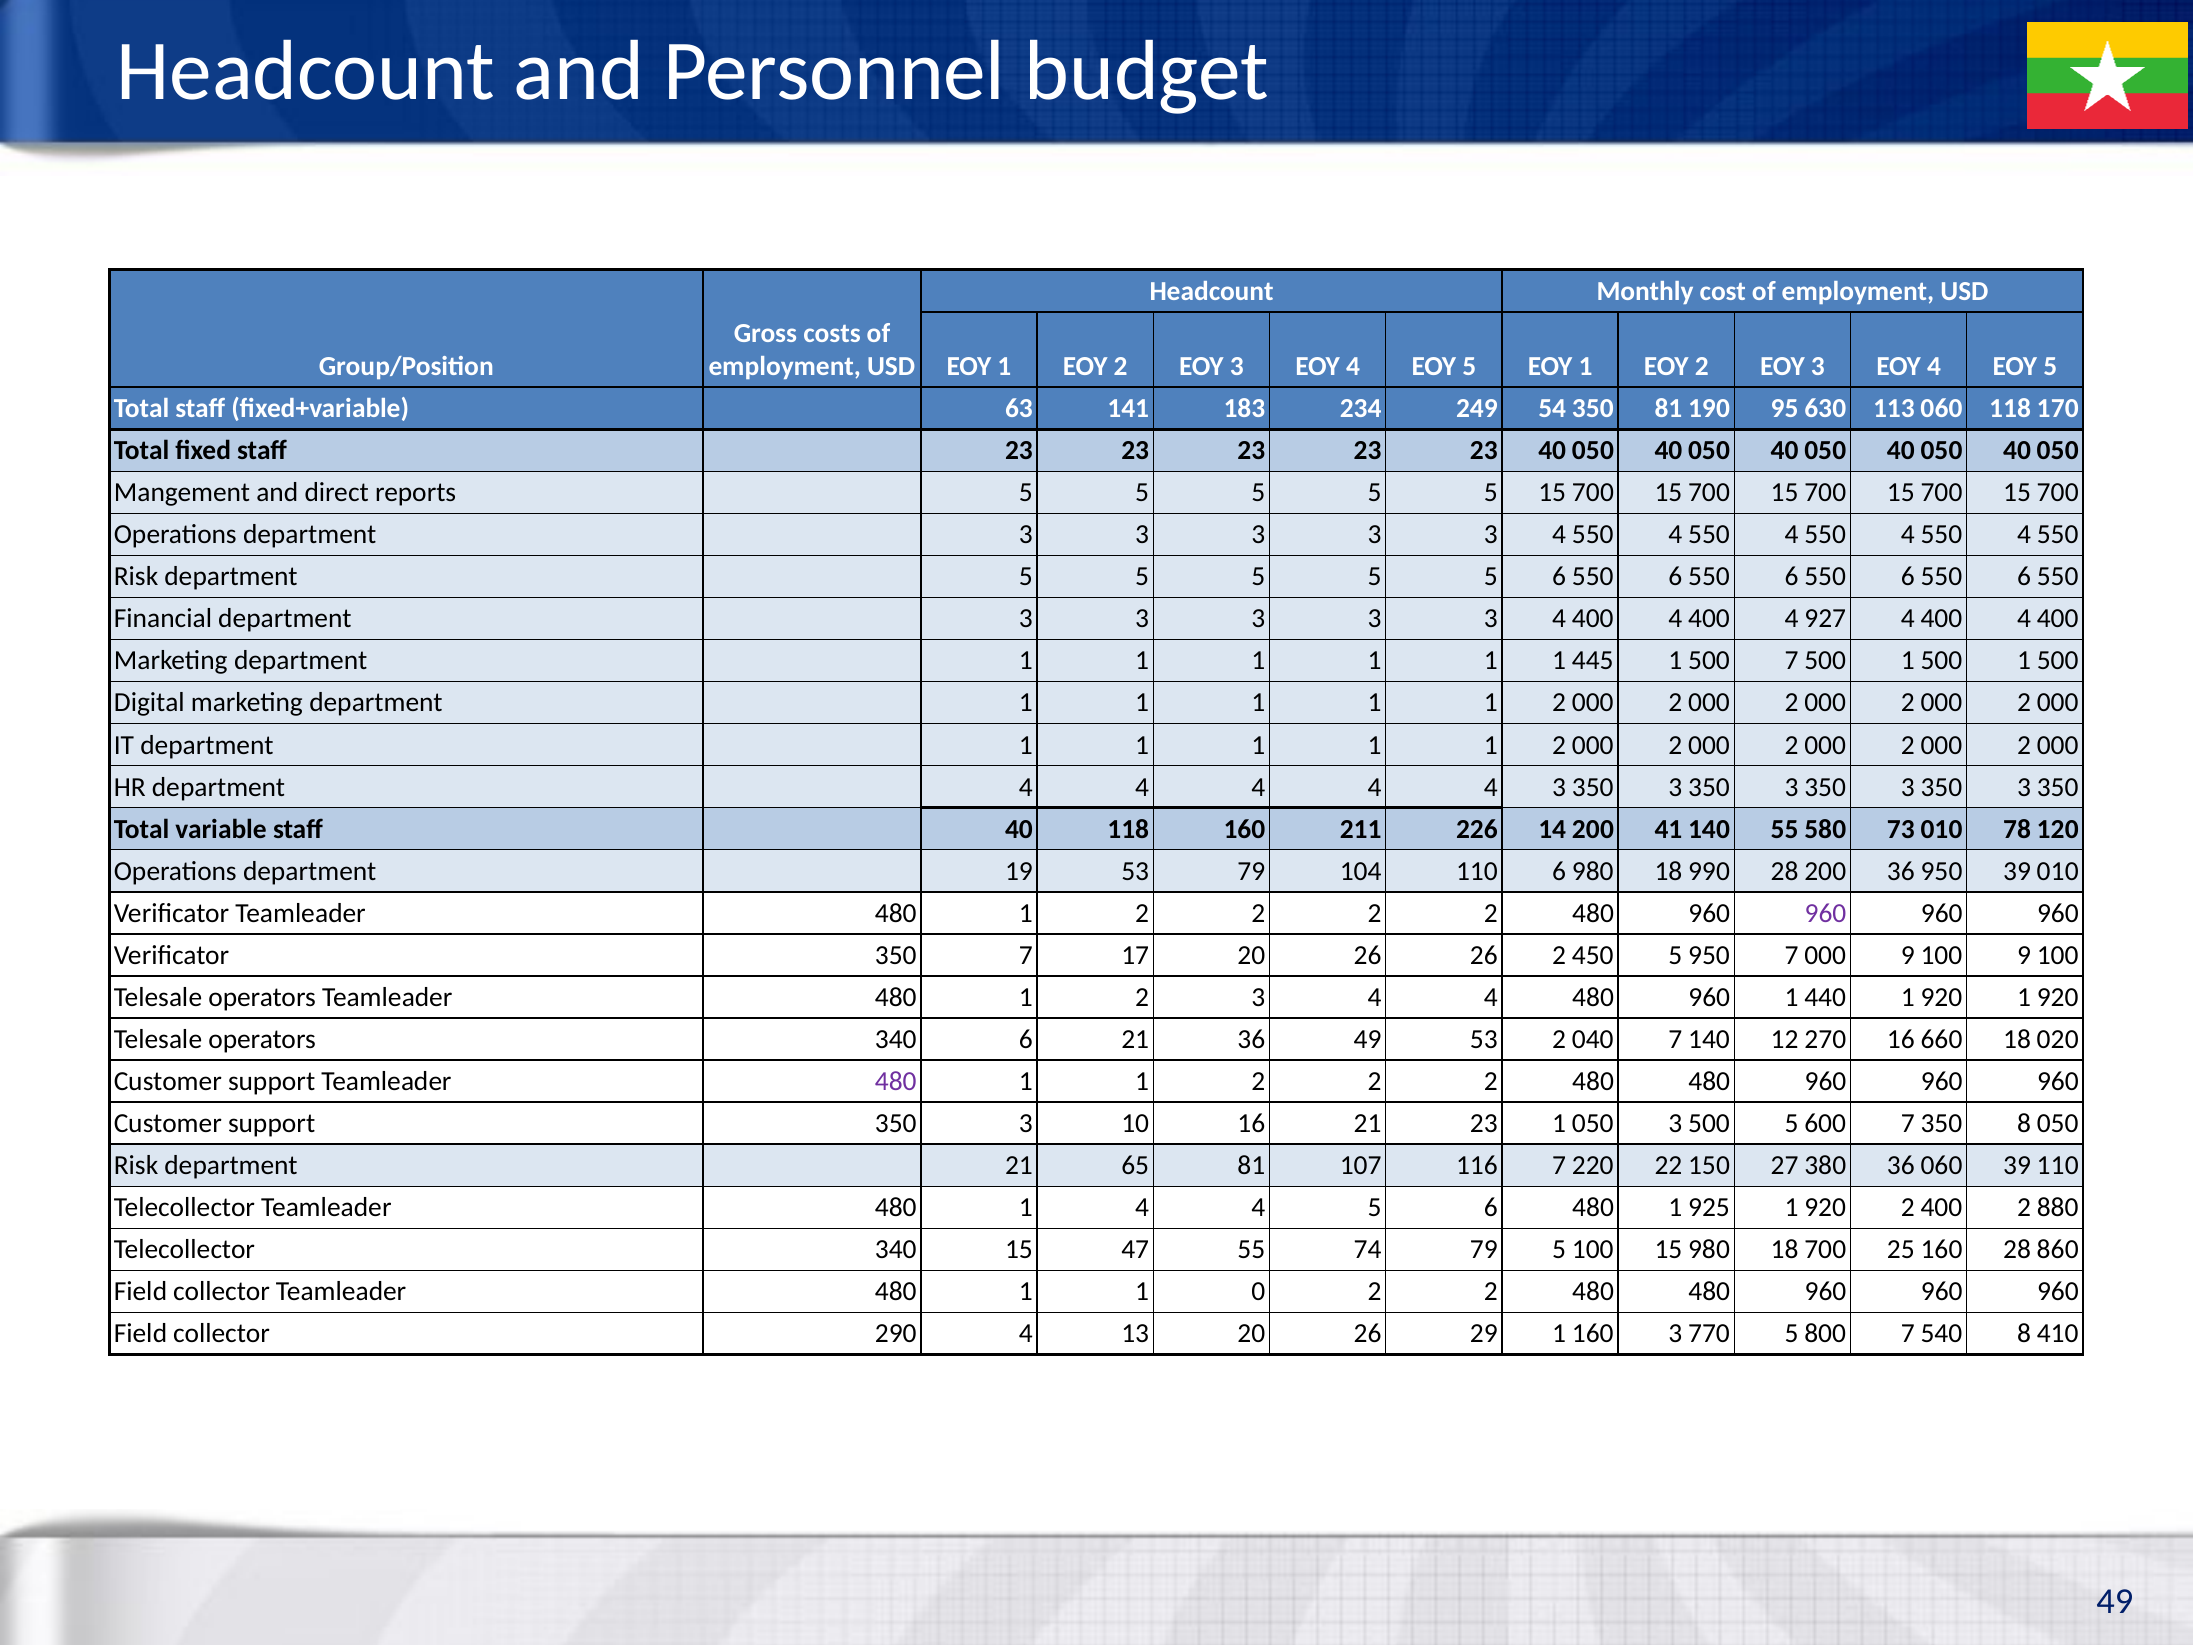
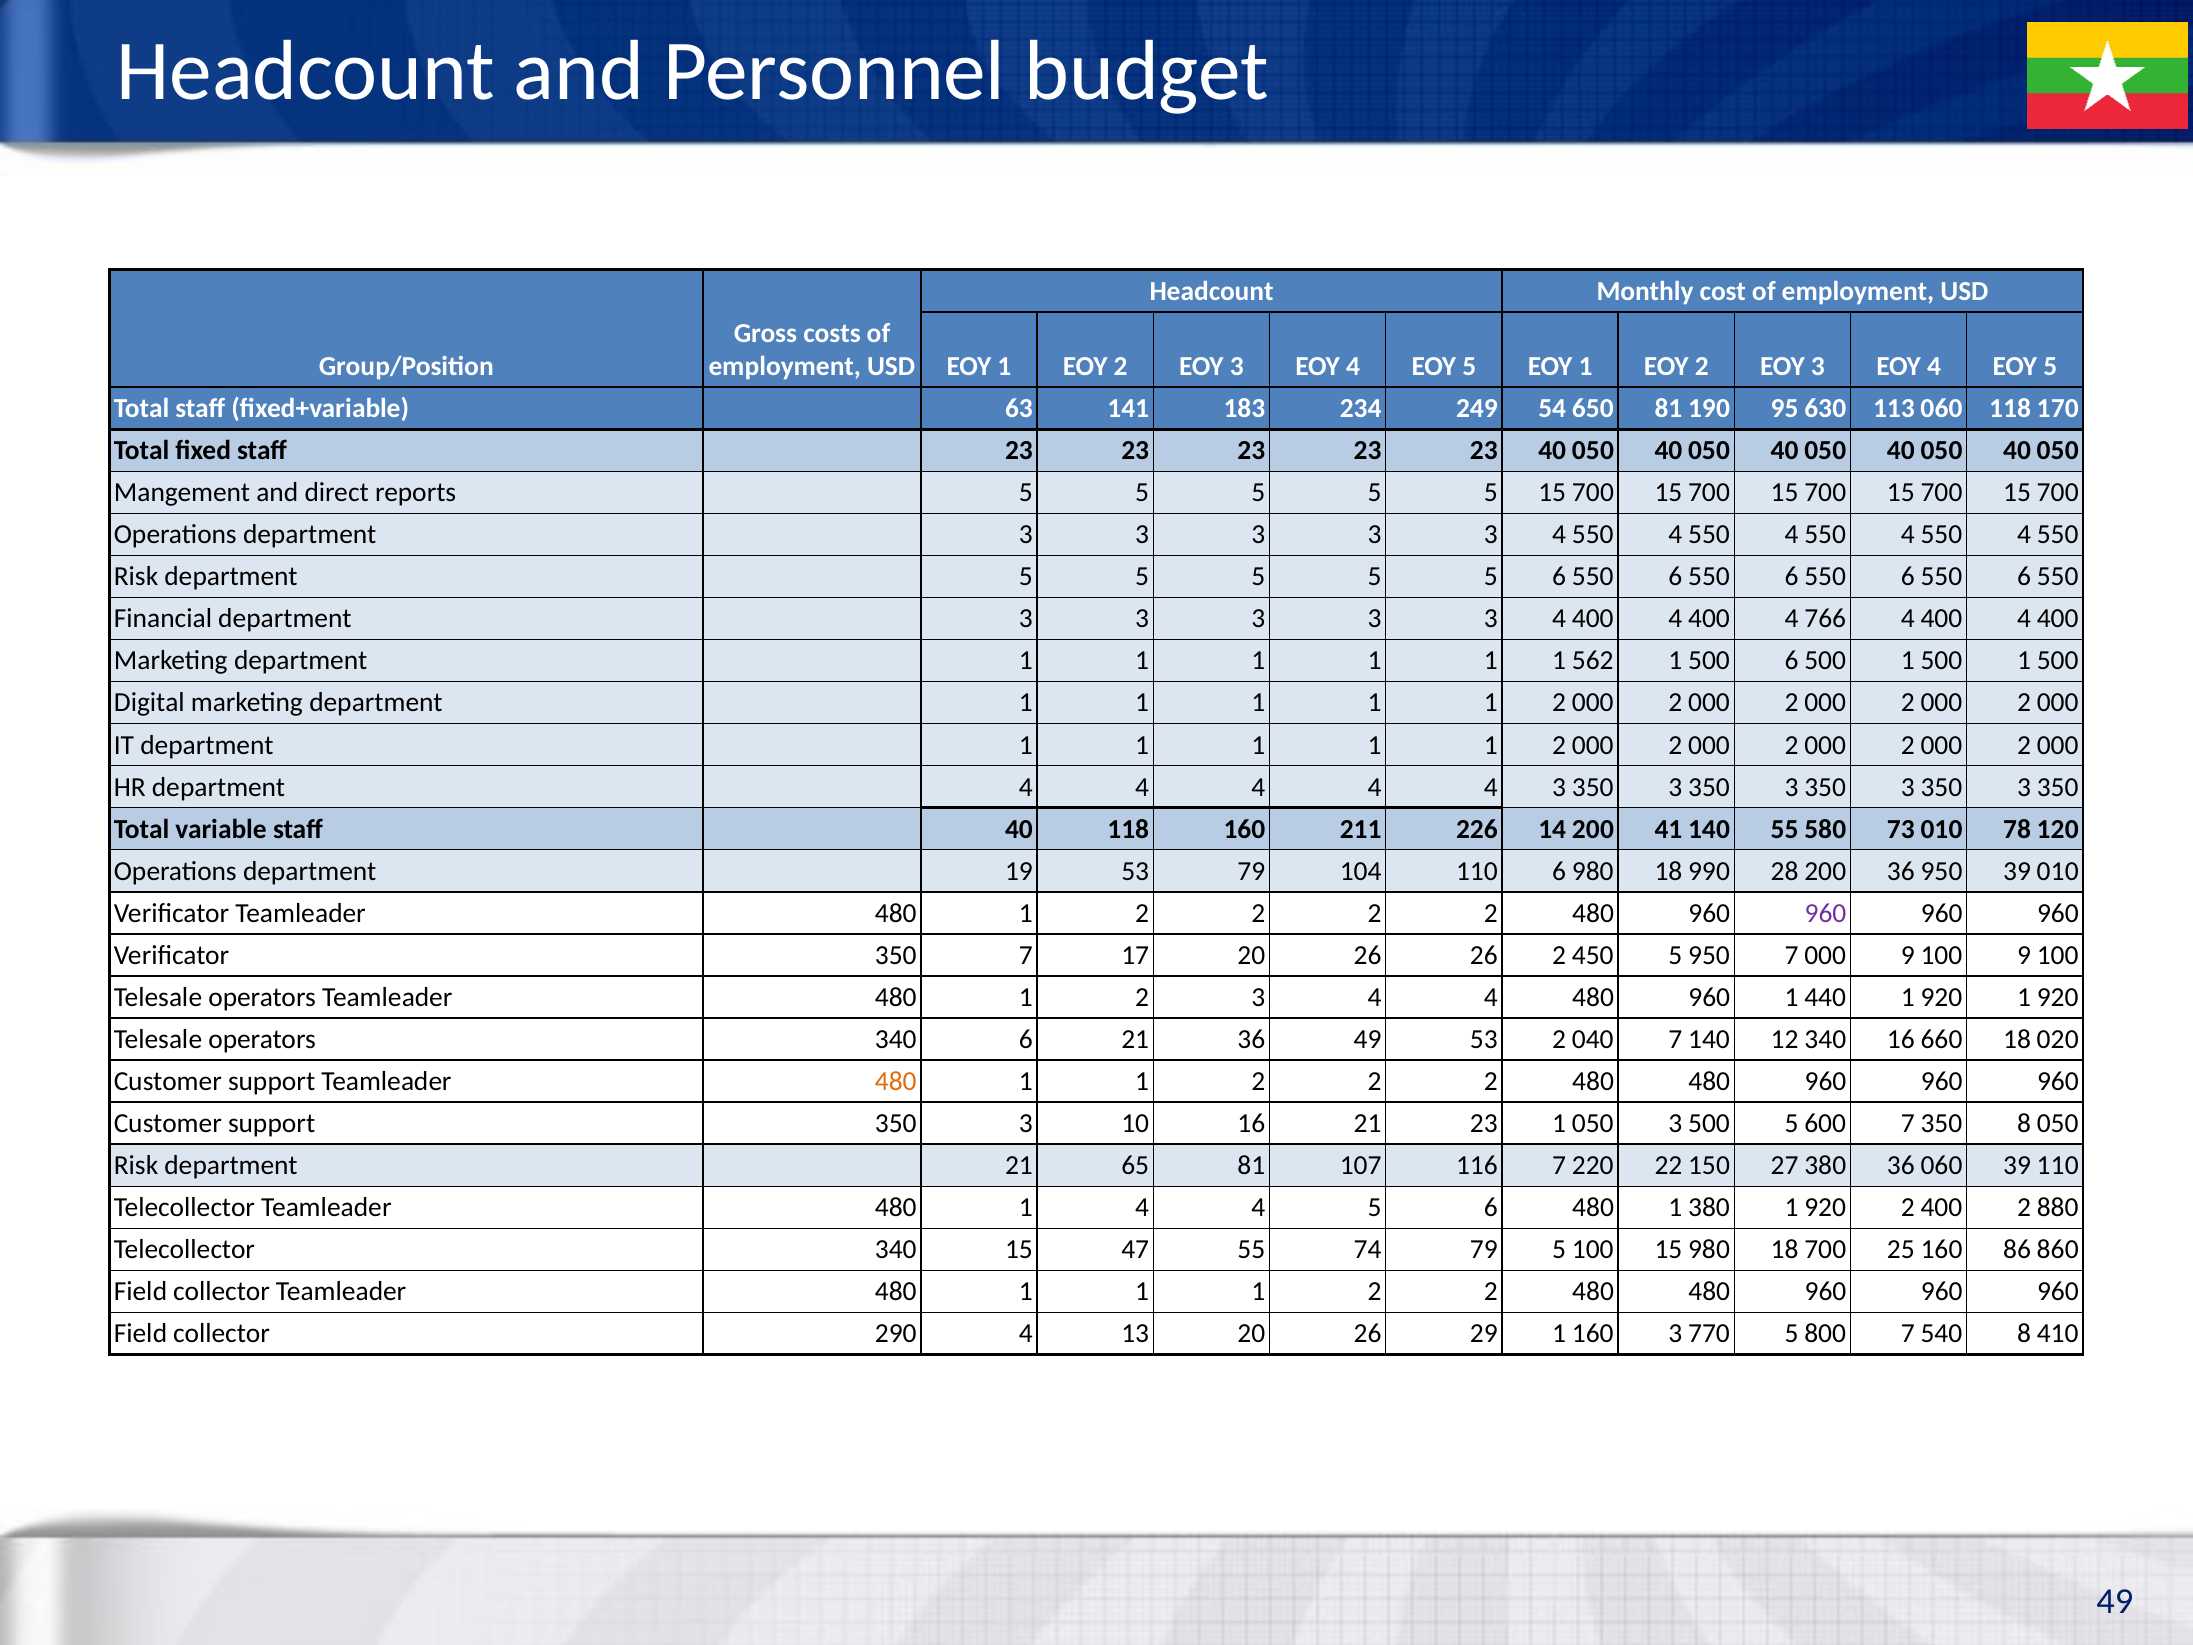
54 350: 350 -> 650
927: 927 -> 766
445: 445 -> 562
500 7: 7 -> 6
12 270: 270 -> 340
480 at (896, 1081) colour: purple -> orange
1 925: 925 -> 380
160 28: 28 -> 86
480 1 1 0: 0 -> 1
